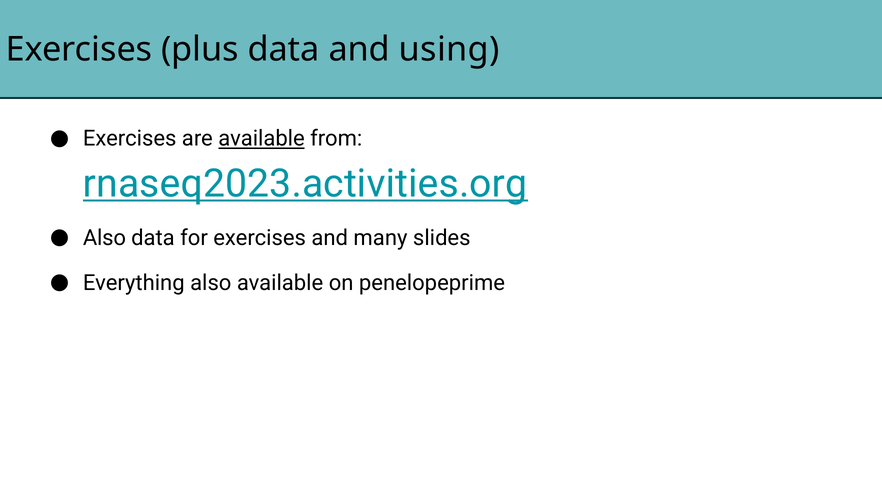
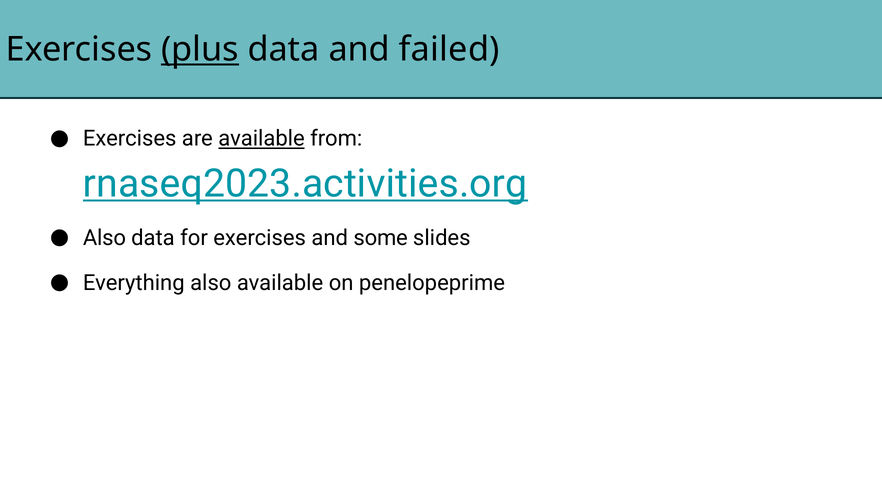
plus underline: none -> present
using: using -> failed
many: many -> some
